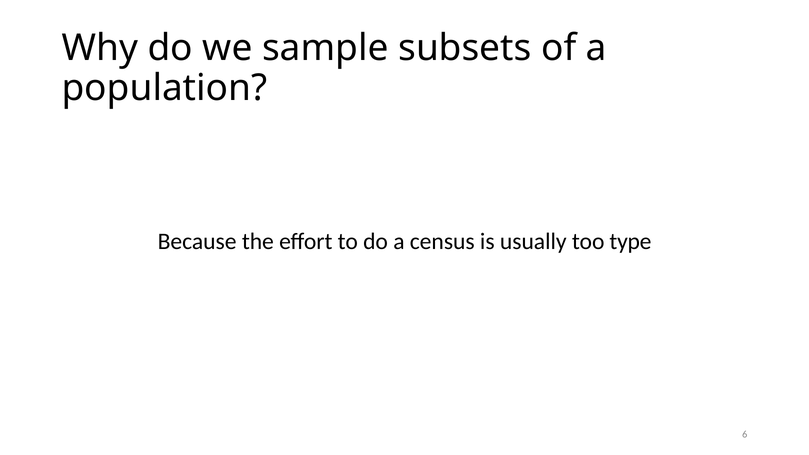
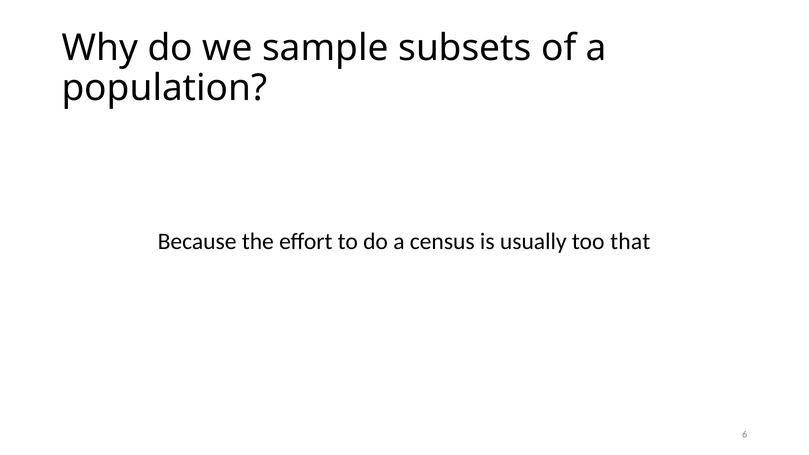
type: type -> that
